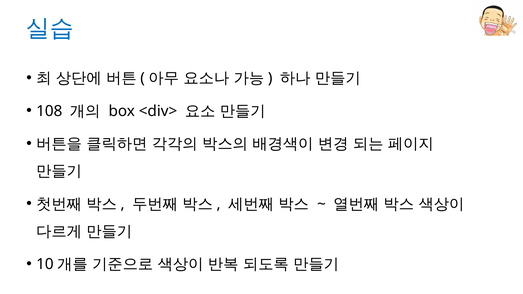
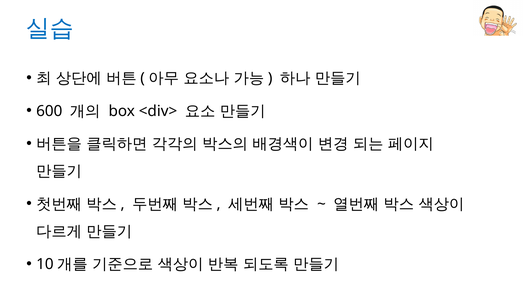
108: 108 -> 600
